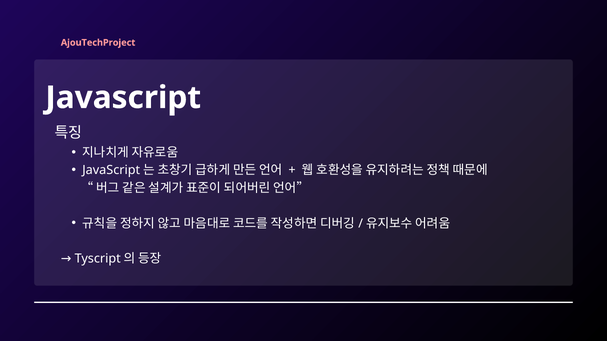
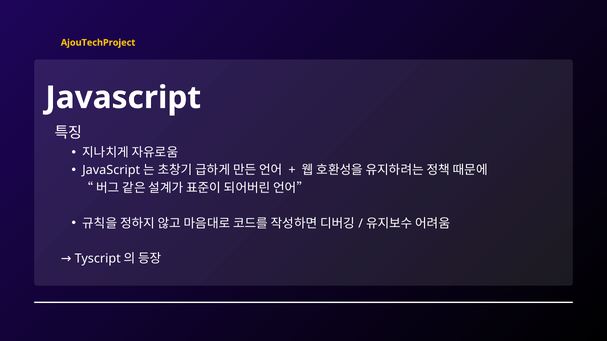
AjouTechProject colour: pink -> yellow
